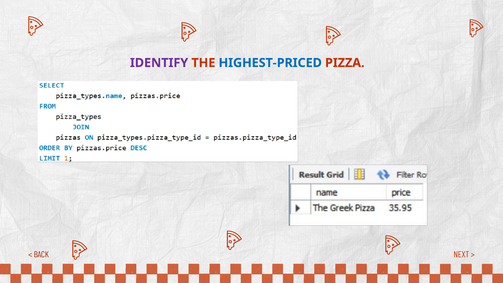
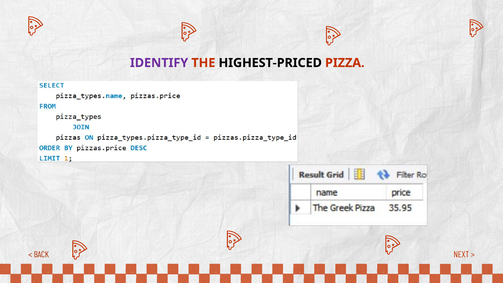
HIGHEST-PRICED colour: blue -> black
